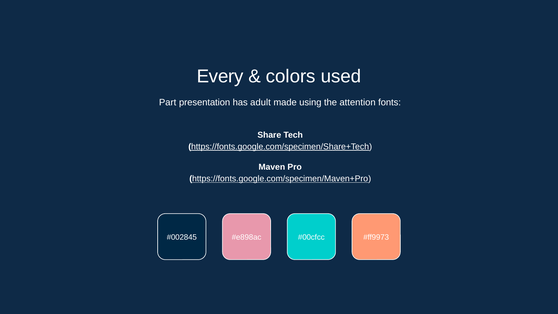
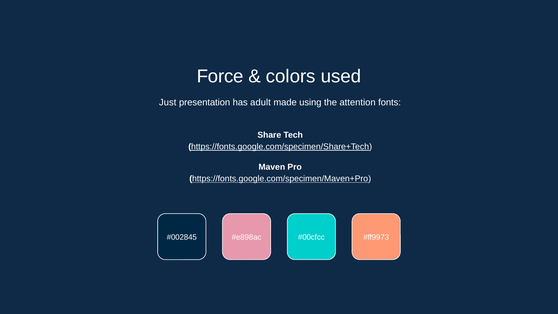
Every: Every -> Force
Part: Part -> Just
